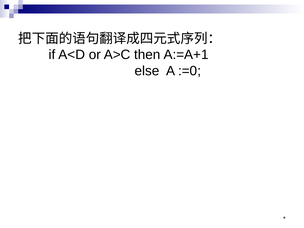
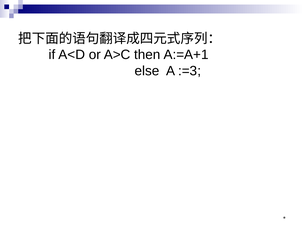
:=0: :=0 -> :=3
